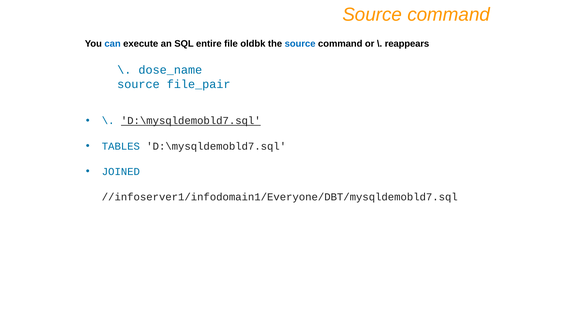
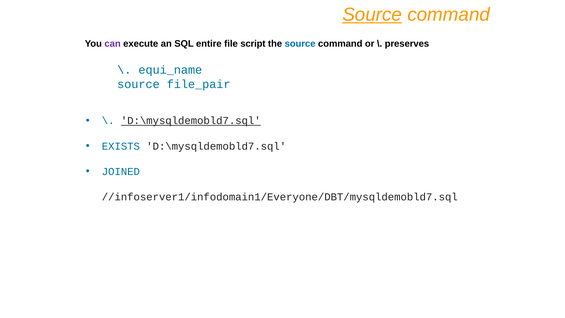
Source at (372, 15) underline: none -> present
can colour: blue -> purple
oldbk: oldbk -> script
reappears: reappears -> preserves
dose_name: dose_name -> equi_name
TABLES: TABLES -> EXISTS
